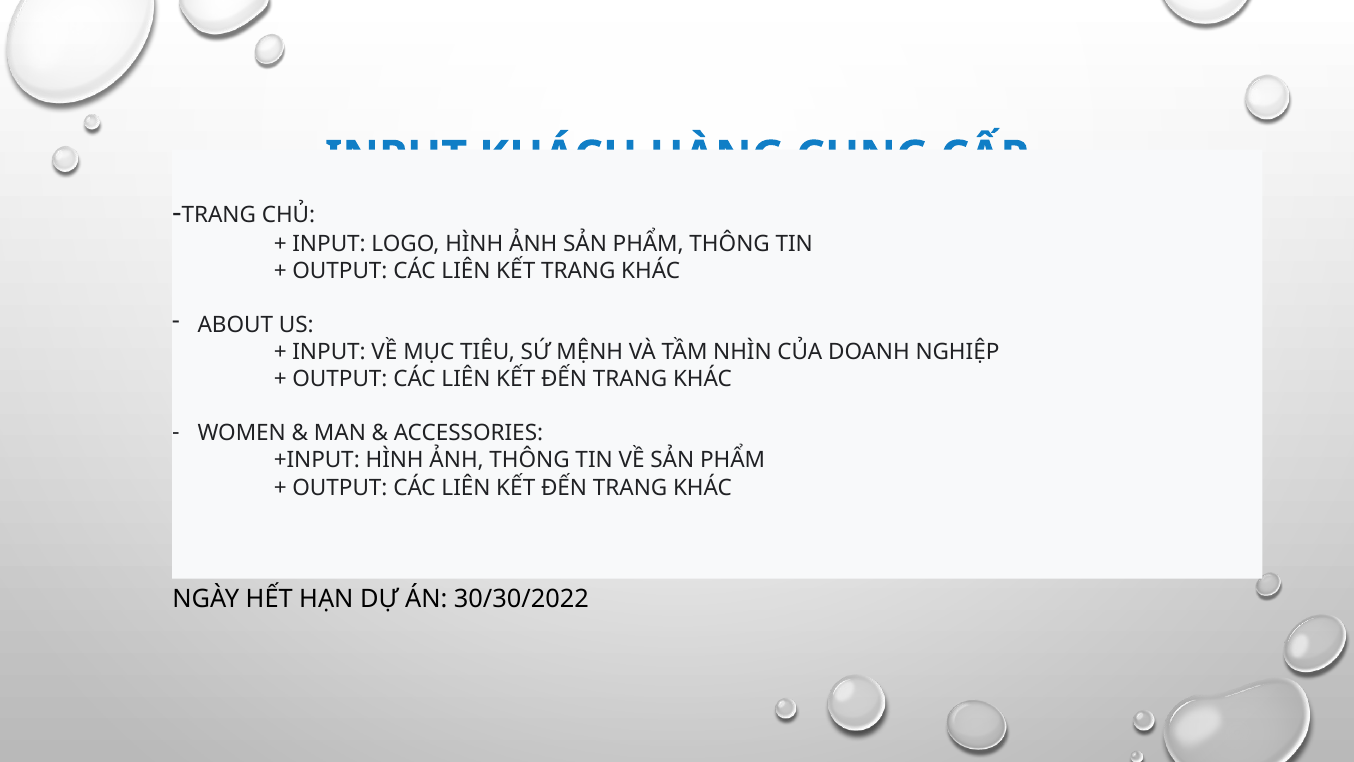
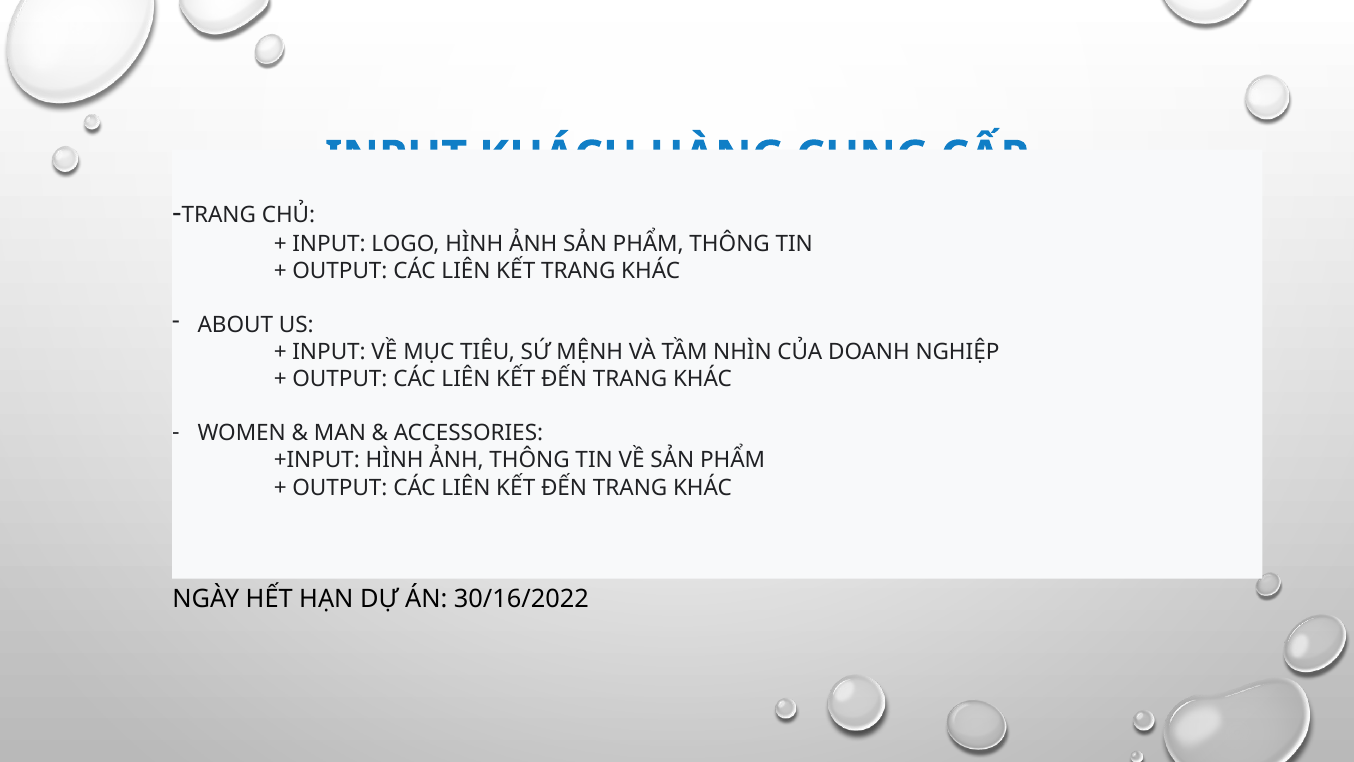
30/30/2022: 30/30/2022 -> 30/16/2022
